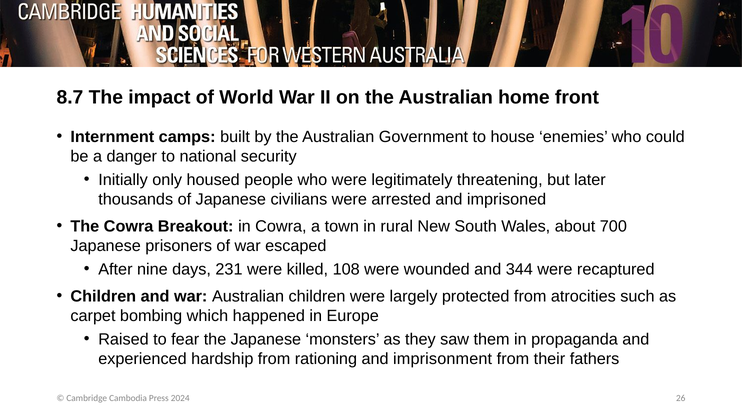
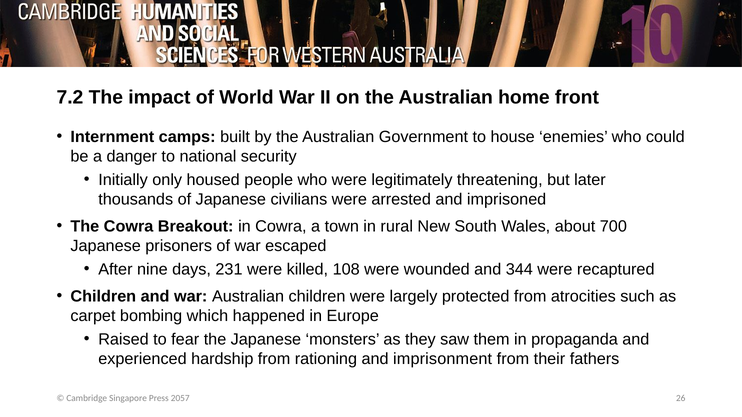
8.7: 8.7 -> 7.2
Cambodia: Cambodia -> Singapore
2024: 2024 -> 2057
